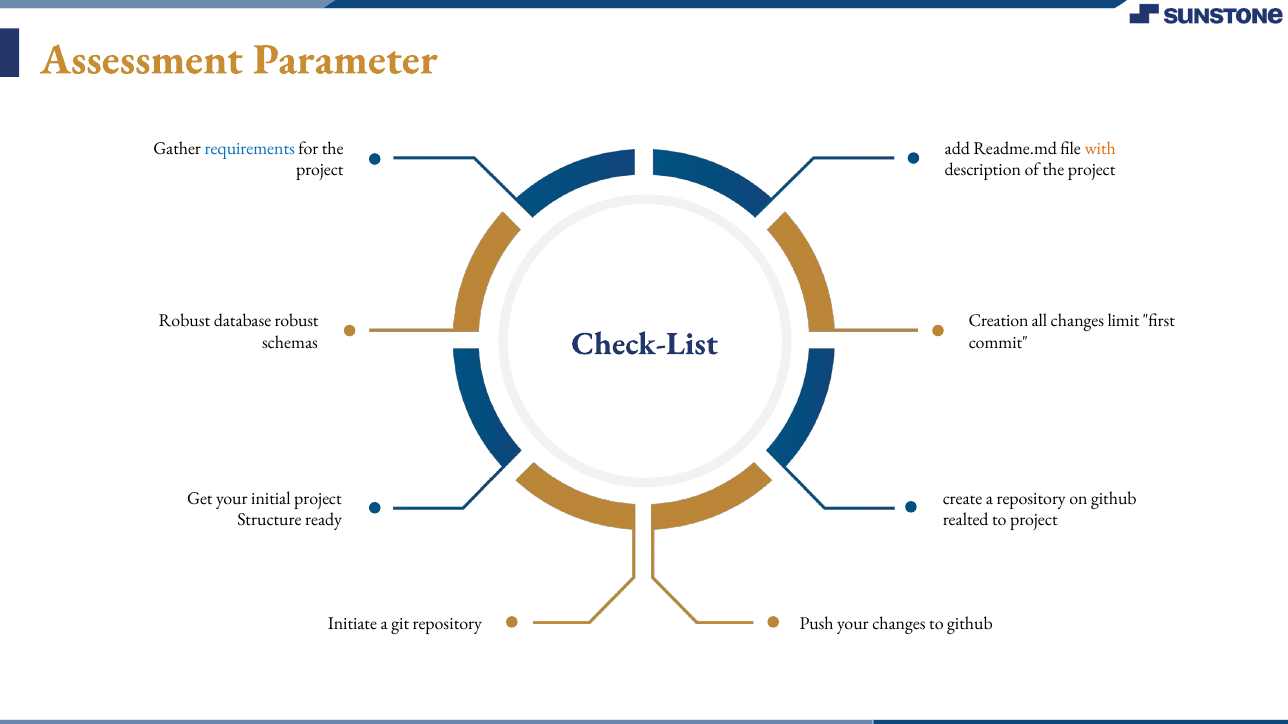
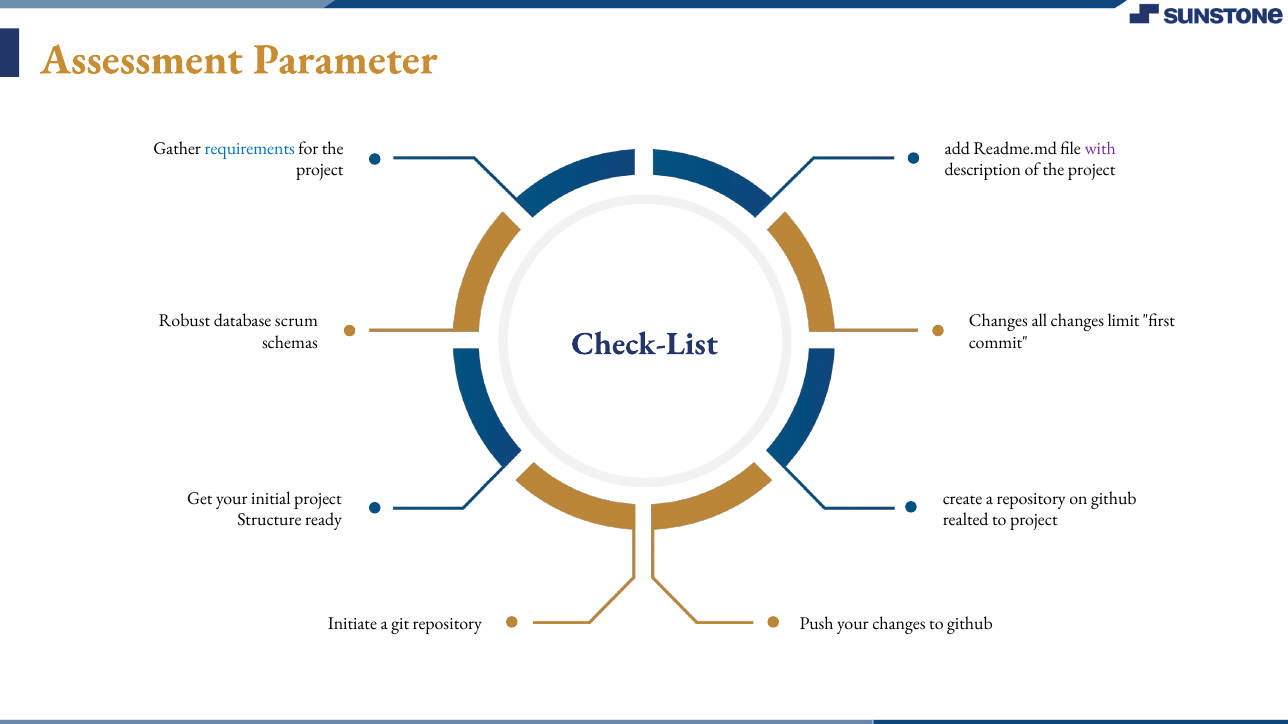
with colour: orange -> purple
database robust: robust -> scrum
Creation at (999, 321): Creation -> Changes
